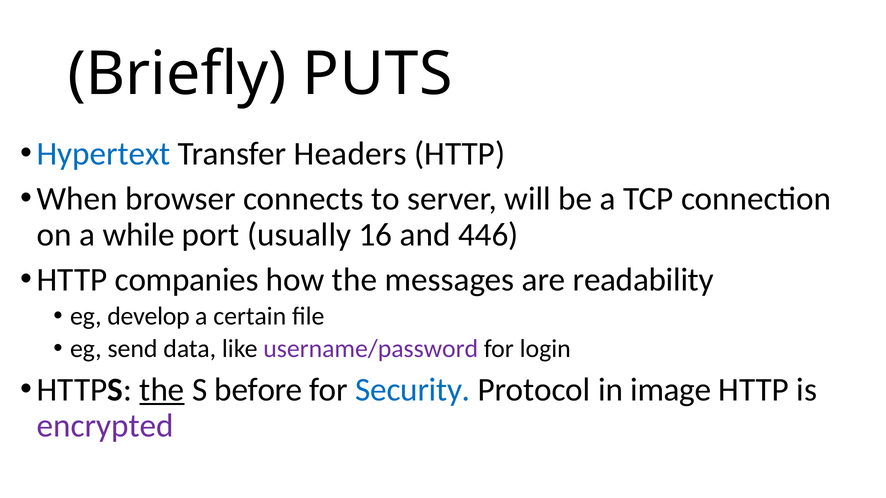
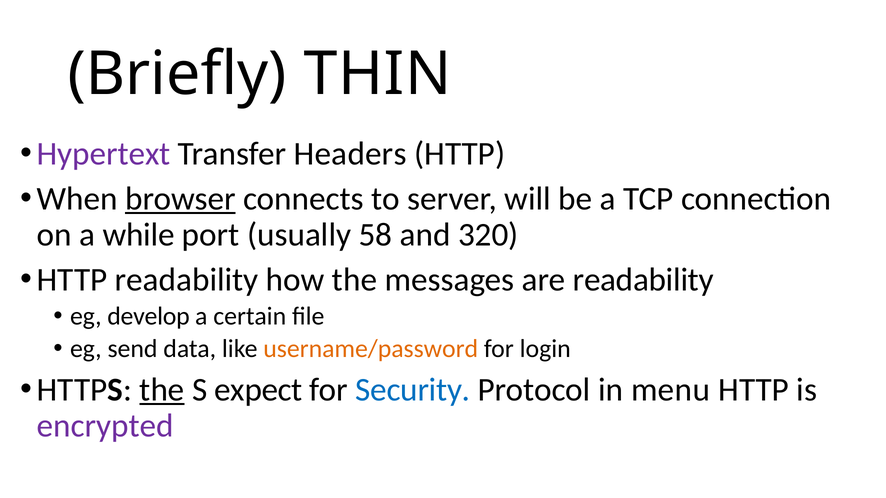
PUTS: PUTS -> THIN
Hypertext colour: blue -> purple
browser underline: none -> present
16: 16 -> 58
446: 446 -> 320
HTTP companies: companies -> readability
username/password colour: purple -> orange
before: before -> expect
image: image -> menu
